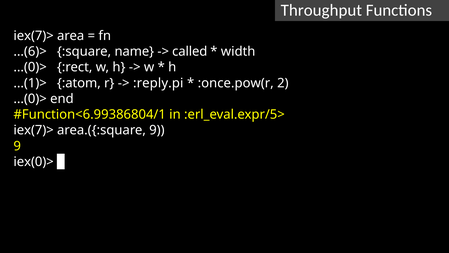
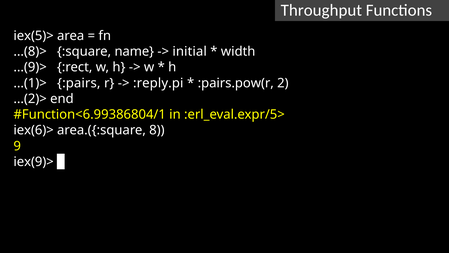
iex(7)> at (34, 36): iex(7)> -> iex(5)>
...(6)>: ...(6)> -> ...(8)>
called: called -> initial
...(0)> at (30, 67): ...(0)> -> ...(9)>
:atom: :atom -> :pairs
:once.pow(r: :once.pow(r -> :pairs.pow(r
...(0)> at (30, 99): ...(0)> -> ...(2)>
iex(7)> at (34, 130): iex(7)> -> iex(6)>
area.({:square 9: 9 -> 8
iex(0)>: iex(0)> -> iex(9)>
